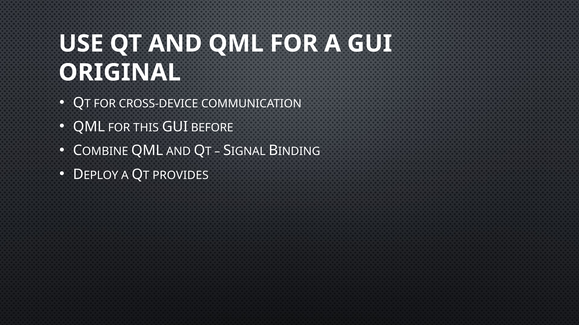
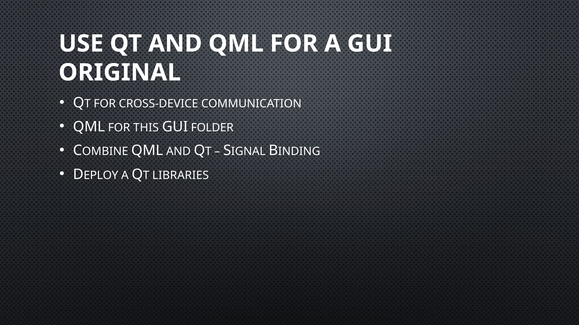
BEFORE: BEFORE -> FOLDER
PROVIDES: PROVIDES -> LIBRARIES
